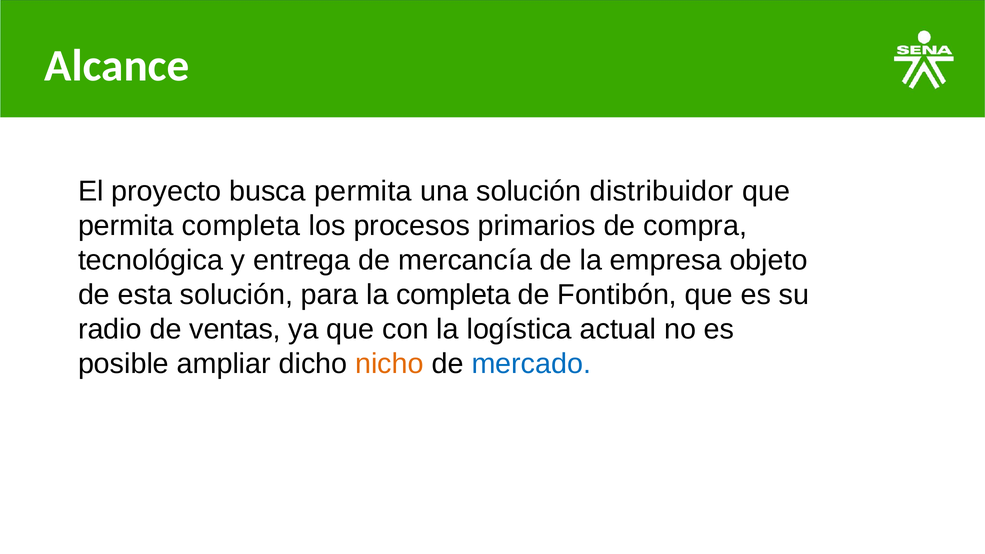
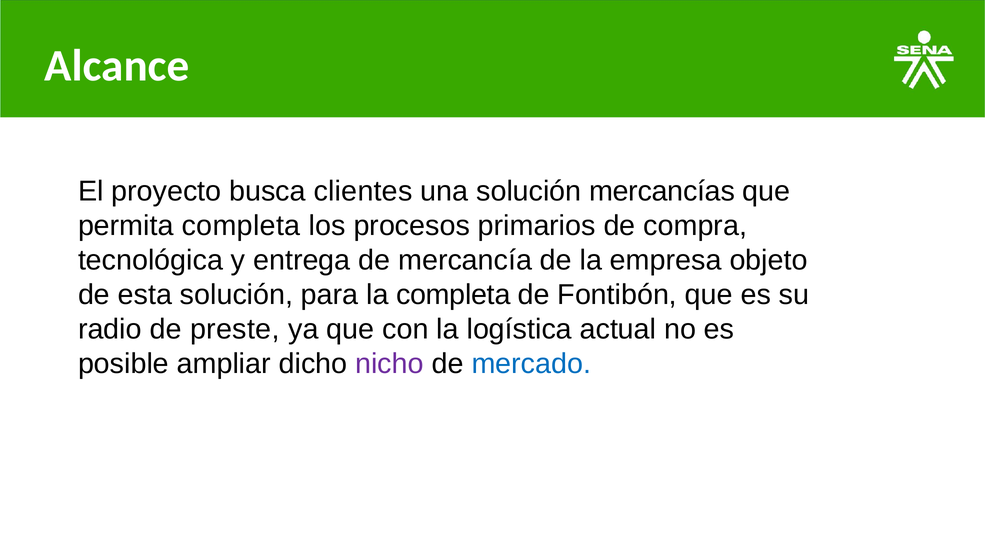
busca permita: permita -> clientes
distribuidor: distribuidor -> mercancías
ventas: ventas -> preste
nicho colour: orange -> purple
